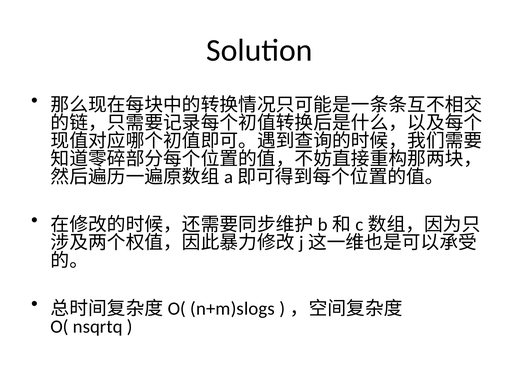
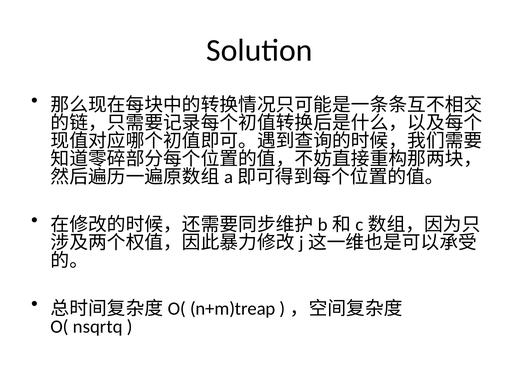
n+m)slogs: n+m)slogs -> n+m)treap
